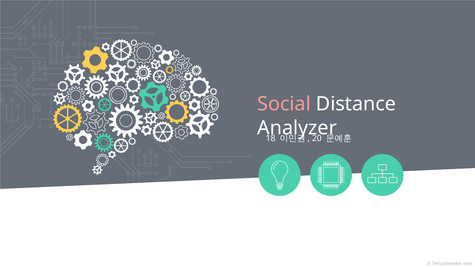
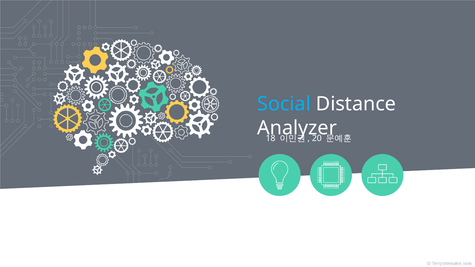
Social colour: pink -> light blue
